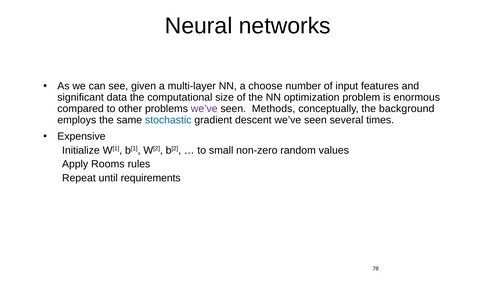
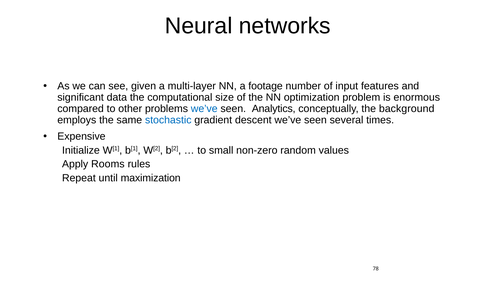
choose: choose -> footage
we’ve at (204, 109) colour: purple -> blue
Methods: Methods -> Analytics
requirements: requirements -> maximization
